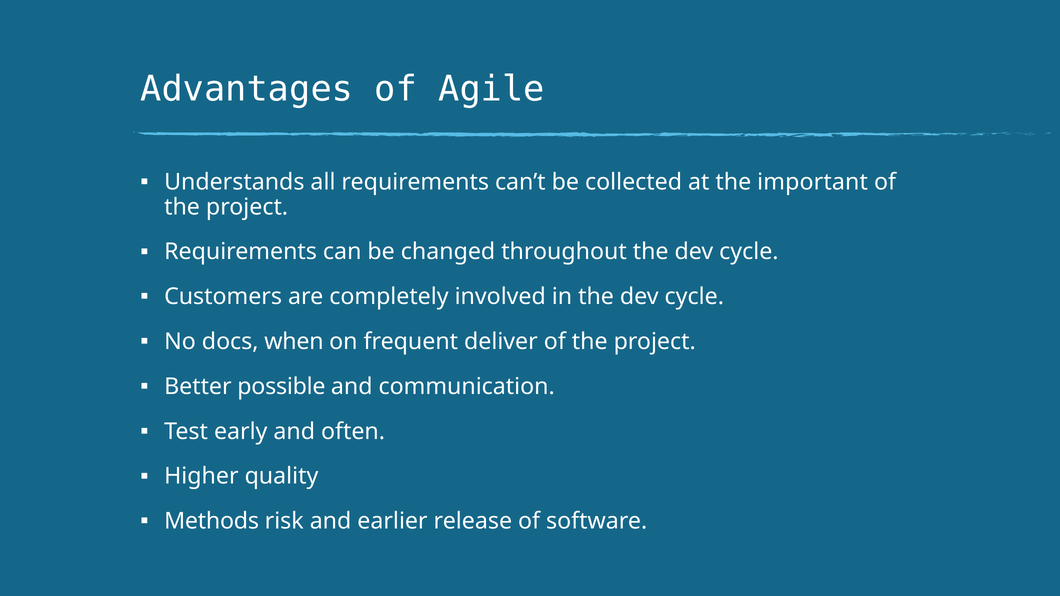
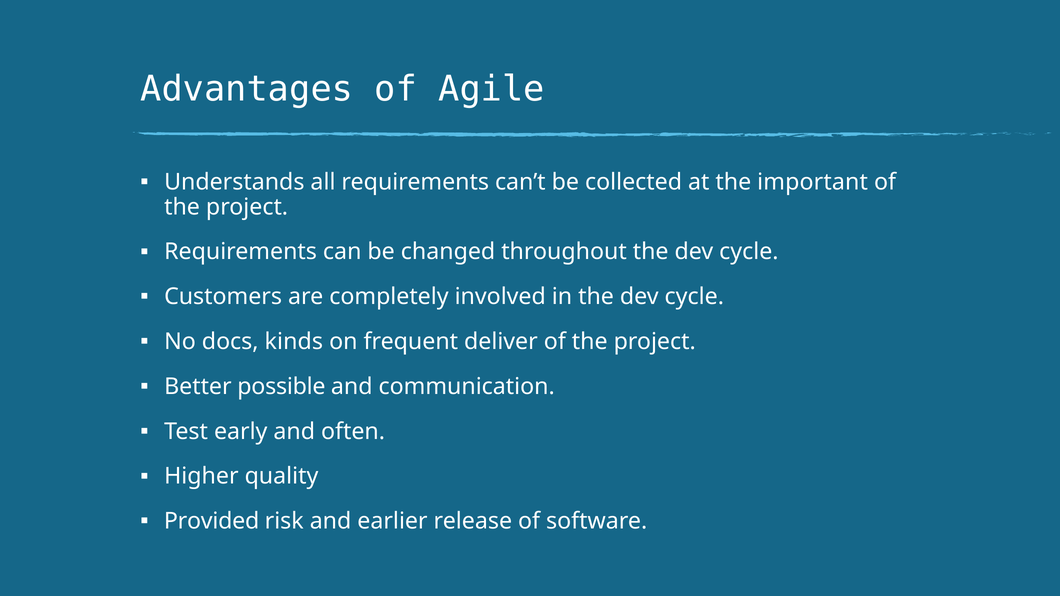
when: when -> kinds
Methods: Methods -> Provided
